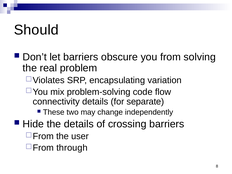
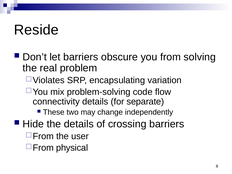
Should: Should -> Reside
through: through -> physical
